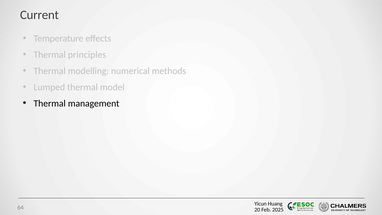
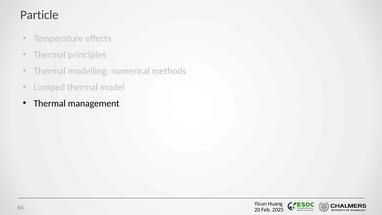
Current: Current -> Particle
